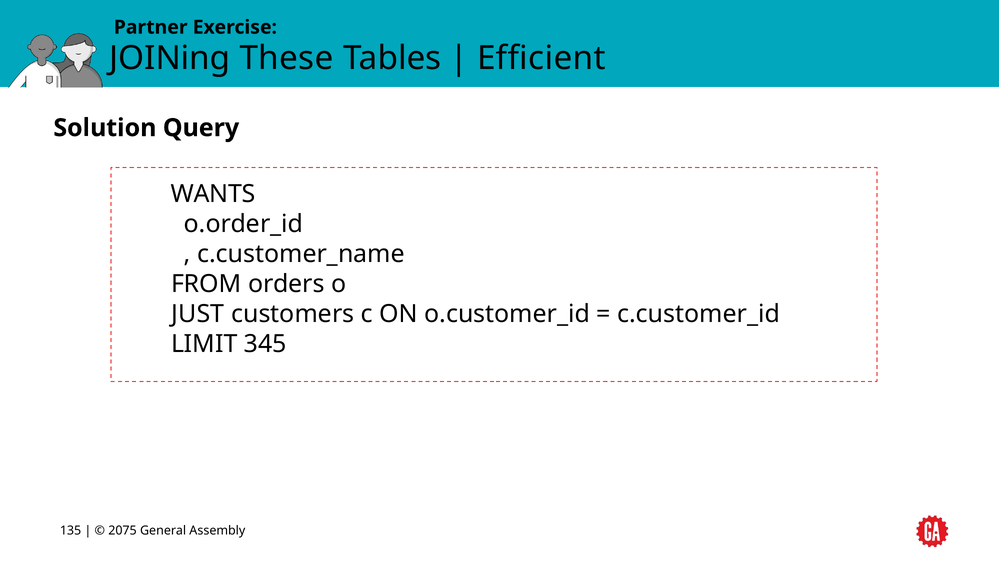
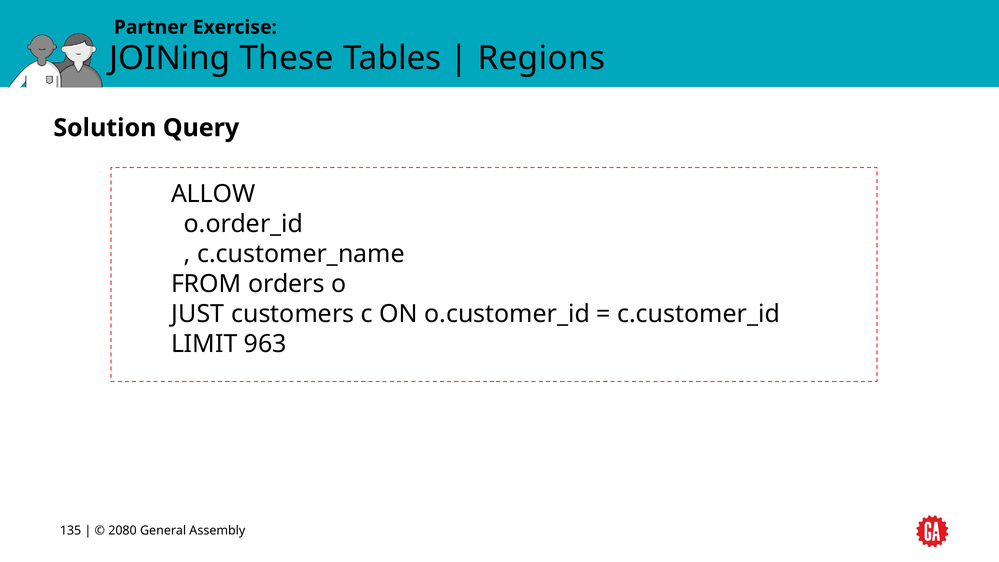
Efficient: Efficient -> Regions
WANTS: WANTS -> ALLOW
345: 345 -> 963
2075: 2075 -> 2080
